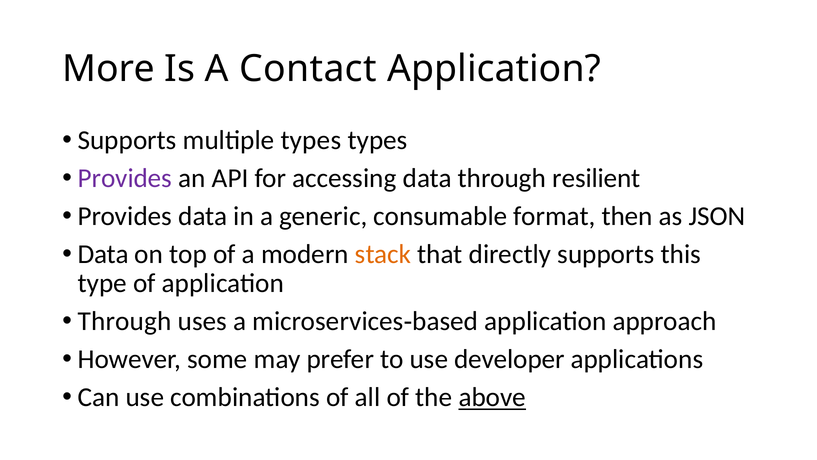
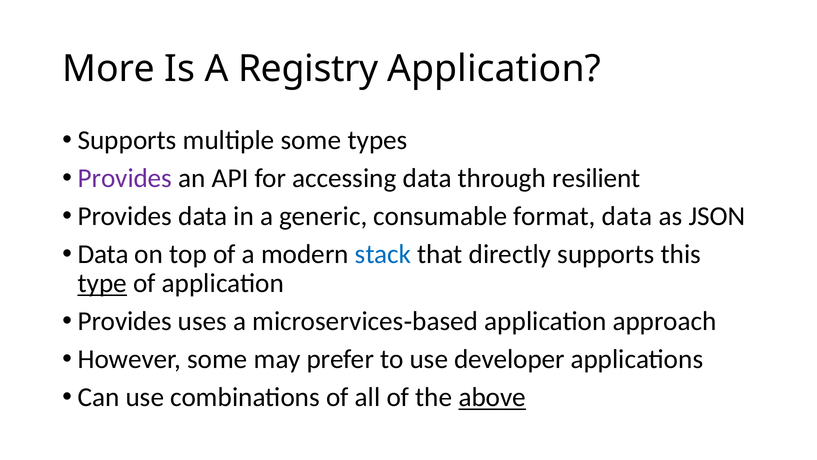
Contact: Contact -> Registry
multiple types: types -> some
format then: then -> data
stack colour: orange -> blue
type underline: none -> present
Through at (125, 321): Through -> Provides
